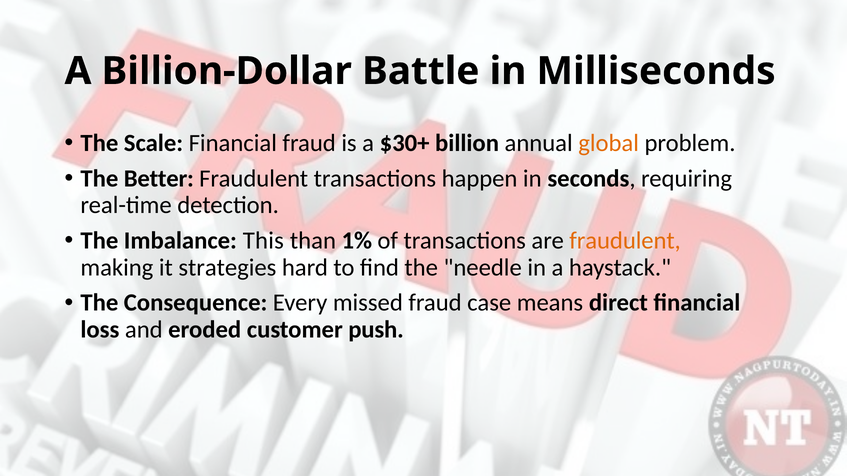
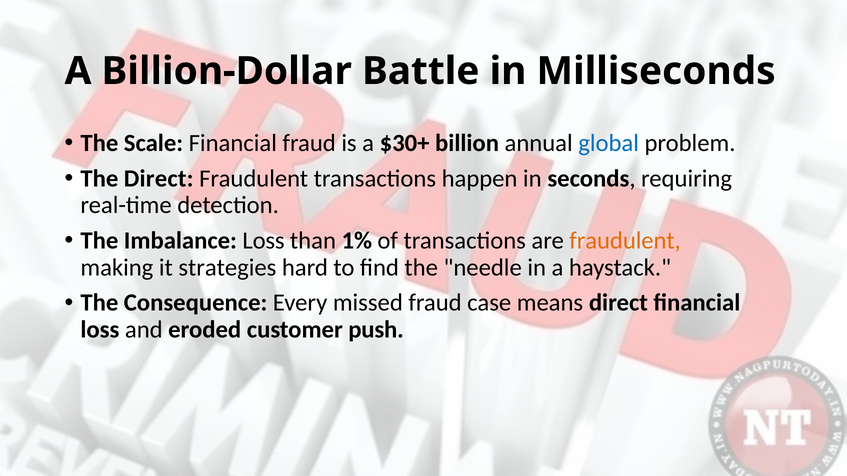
global colour: orange -> blue
The Better: Better -> Direct
Imbalance This: This -> Loss
